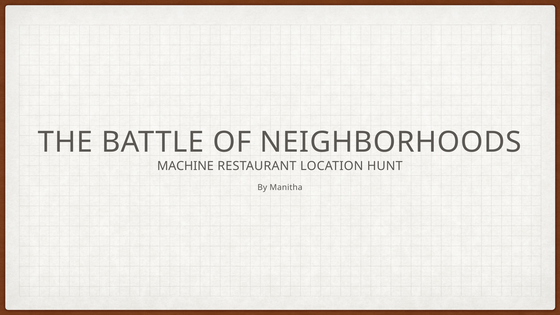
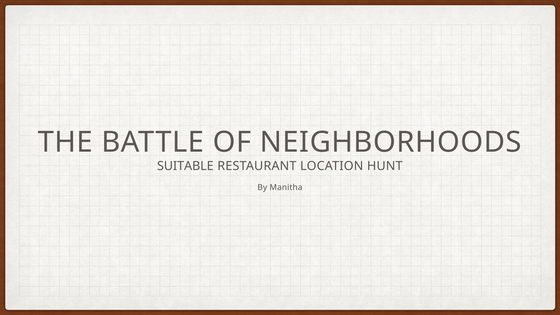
MACHINE: MACHINE -> SUITABLE
